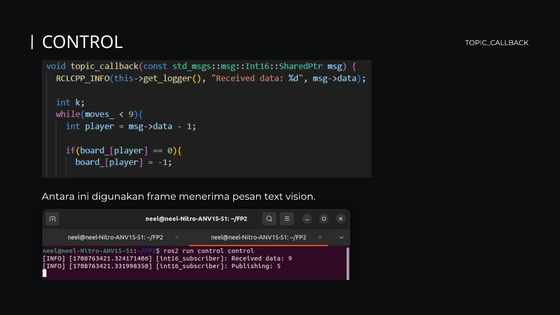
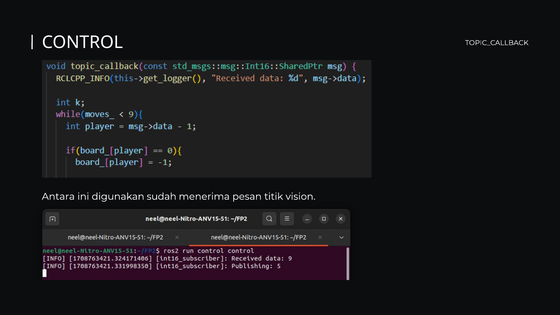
frame: frame -> sudah
text: text -> titik
